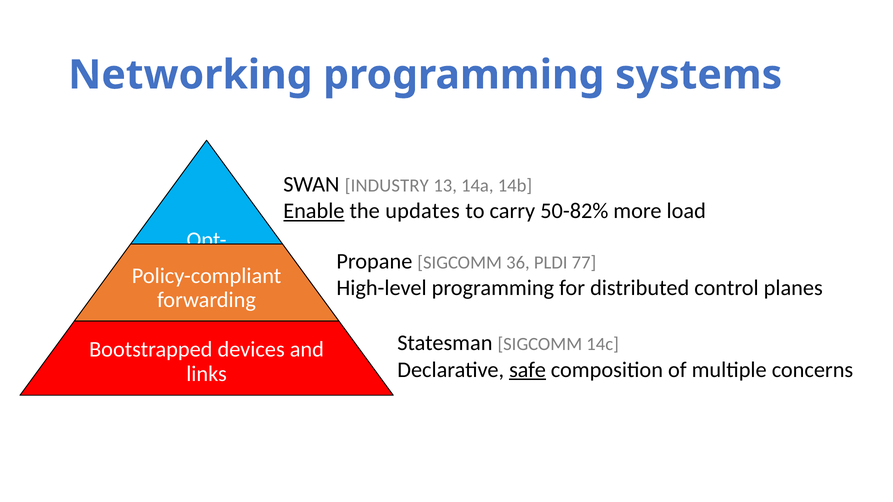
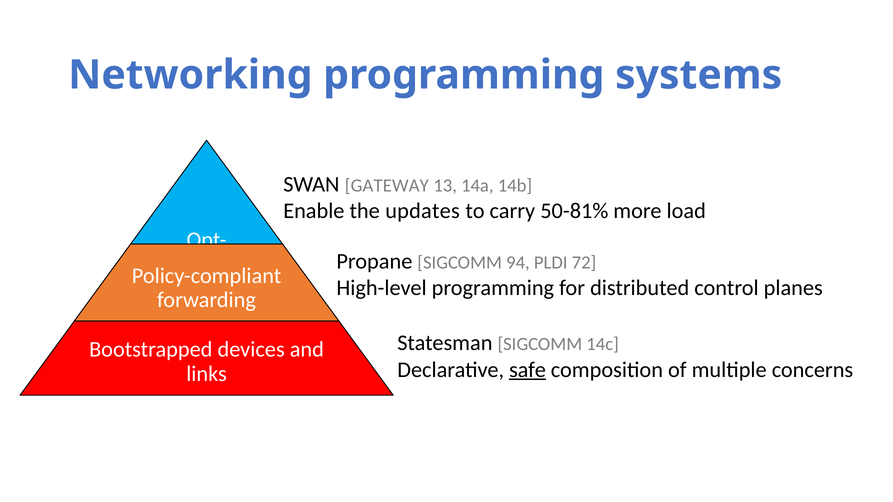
INDUSTRY: INDUSTRY -> GATEWAY
Enable underline: present -> none
50-82%: 50-82% -> 50-81%
36: 36 -> 94
77: 77 -> 72
